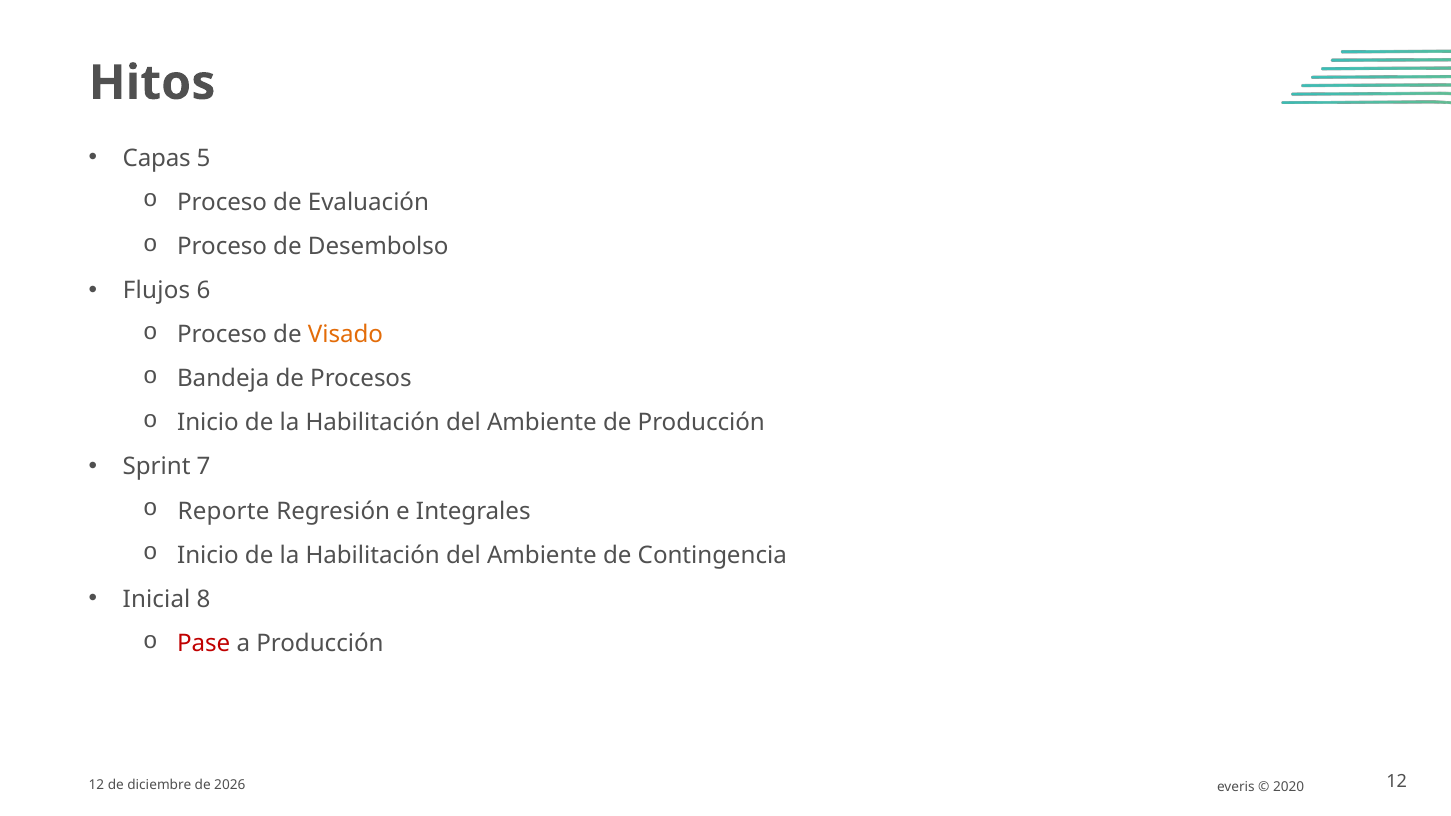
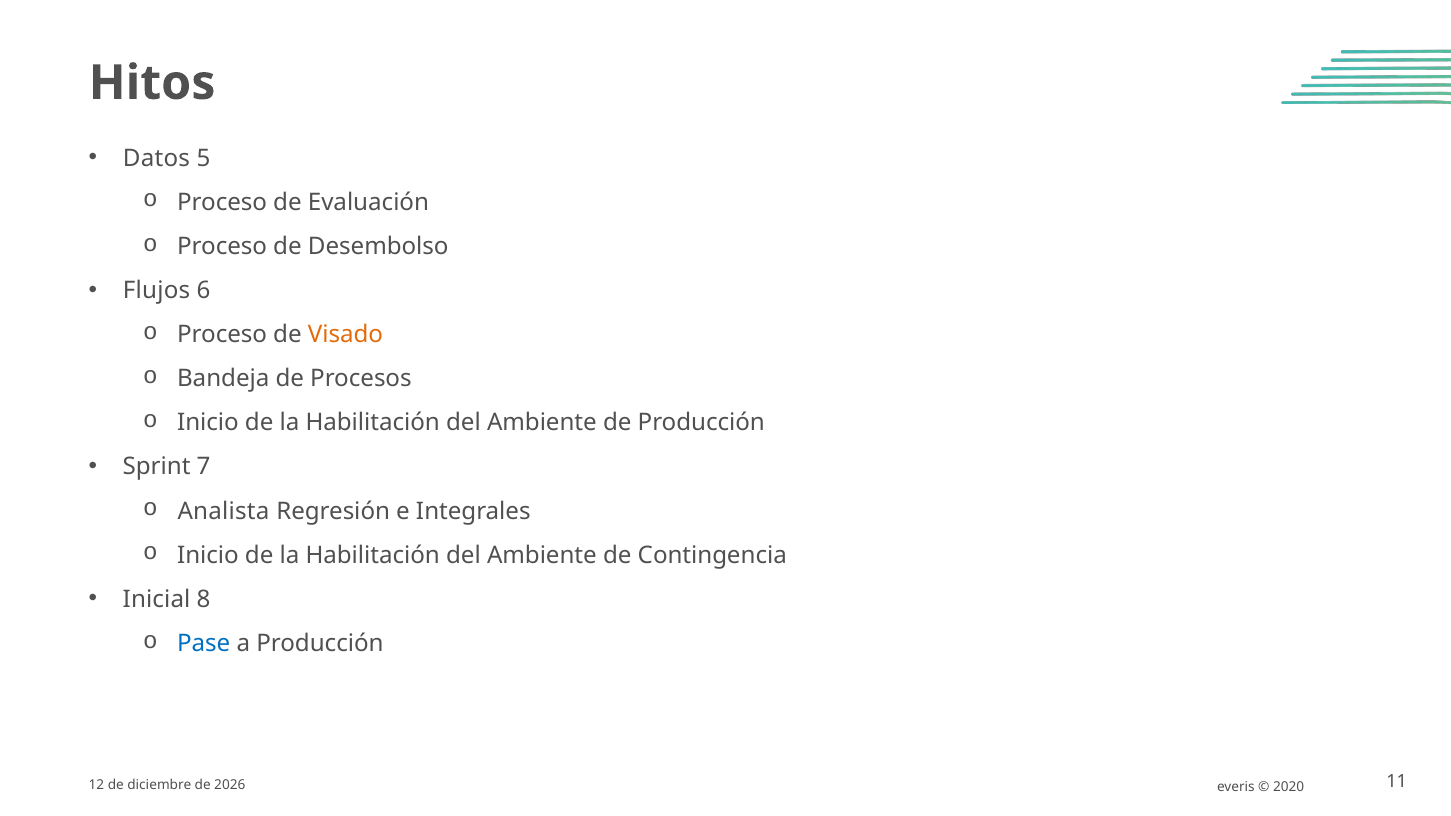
Capas: Capas -> Datos
Reporte: Reporte -> Analista
Pase colour: red -> blue
12 at (1397, 782): 12 -> 11
